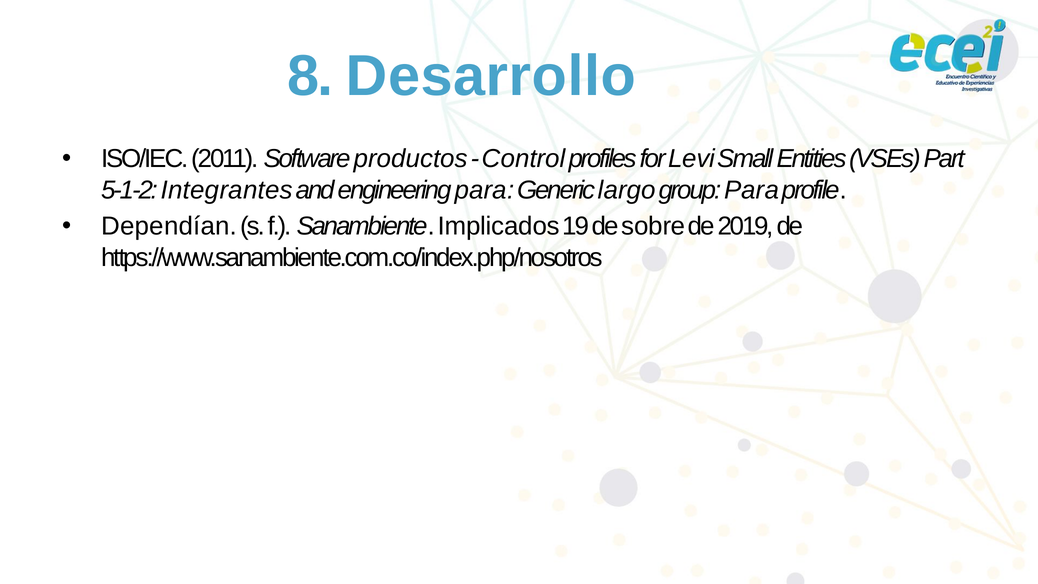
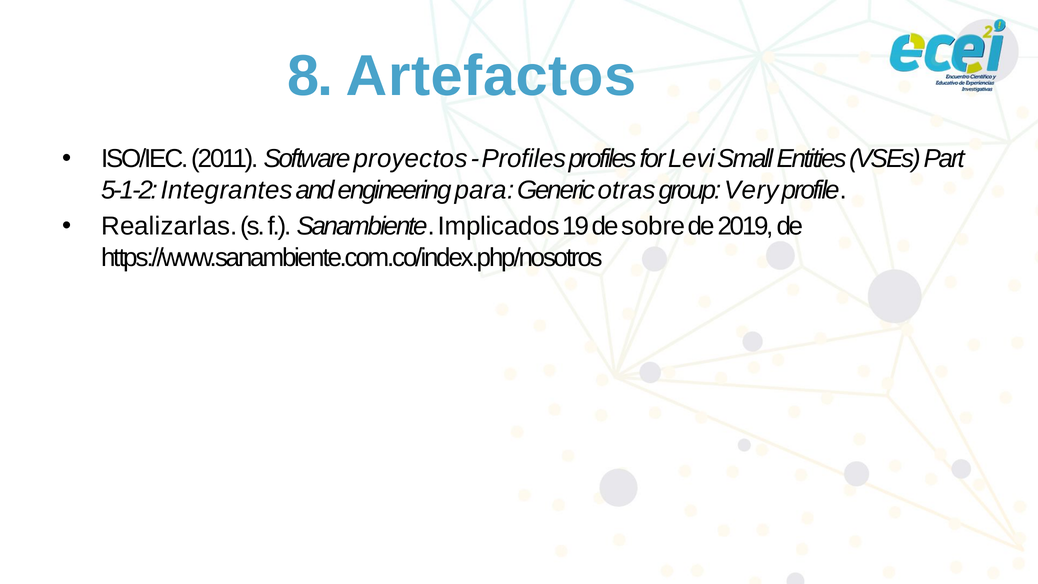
Desarrollo: Desarrollo -> Artefactos
productos: productos -> proyectos
Control at (524, 159): Control -> Profiles
largo: largo -> otras
group Para: Para -> Very
Dependían: Dependían -> Realizarlas
